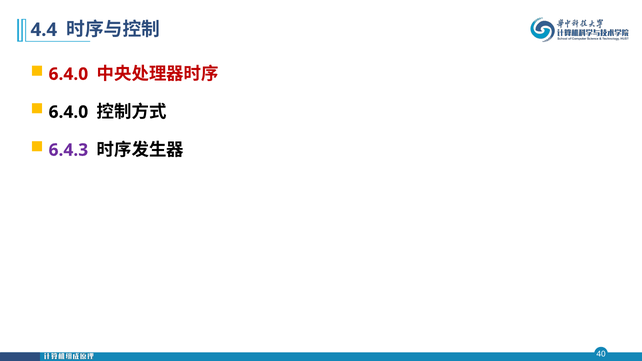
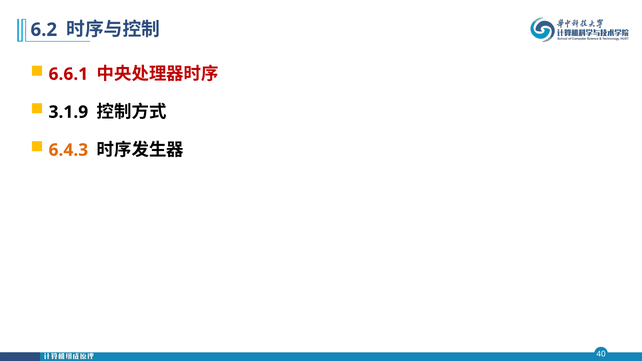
4.4: 4.4 -> 6.2
6.4.0 at (68, 74): 6.4.0 -> 6.6.1
6.4.0 at (68, 112): 6.4.0 -> 3.1.9
6.4.3 colour: purple -> orange
